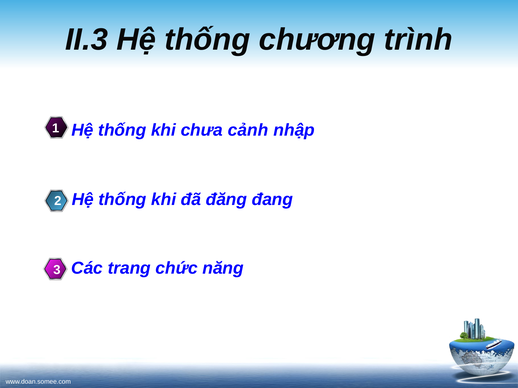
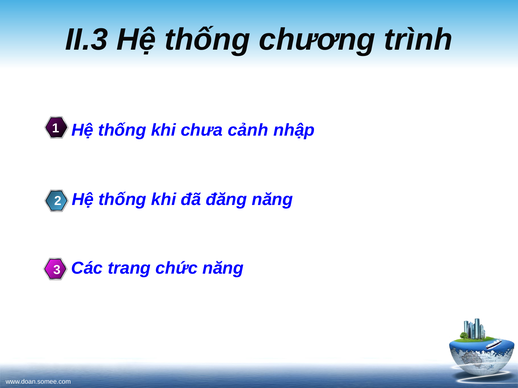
đăng đang: đang -> năng
